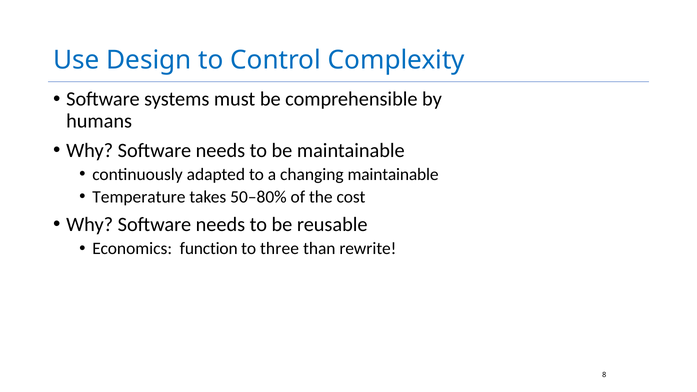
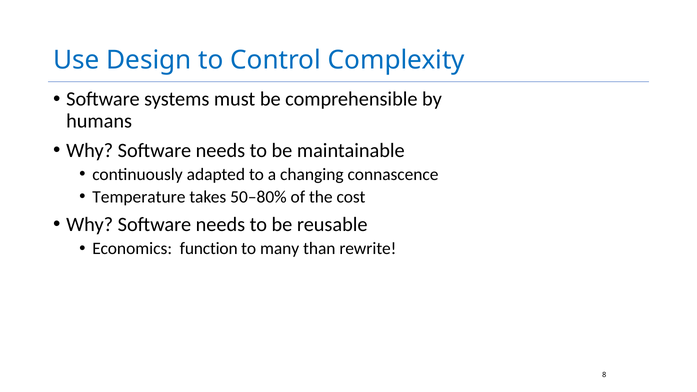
changing maintainable: maintainable -> connascence
three: three -> many
